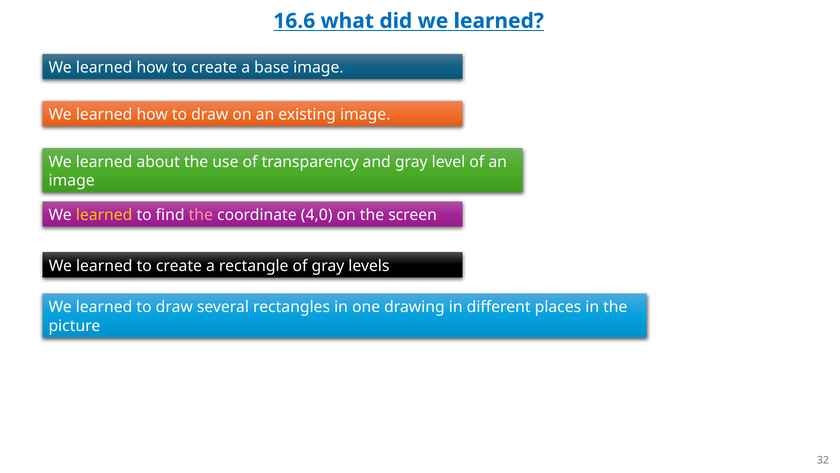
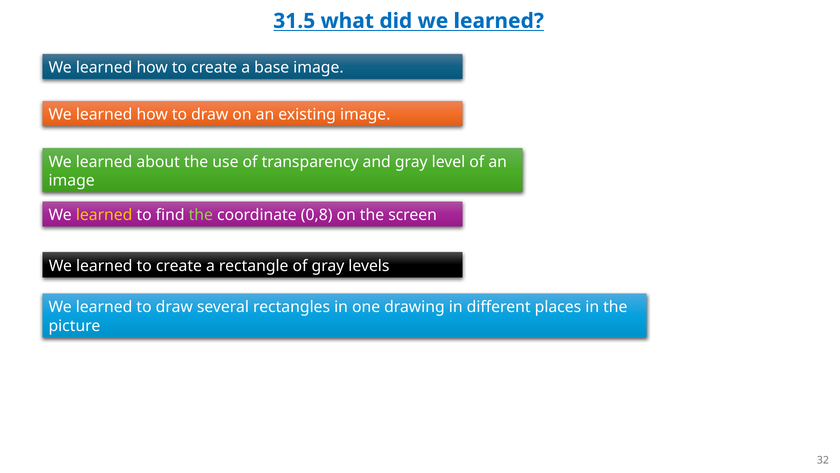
16.6: 16.6 -> 31.5
the at (201, 215) colour: pink -> light green
4,0: 4,0 -> 0,8
